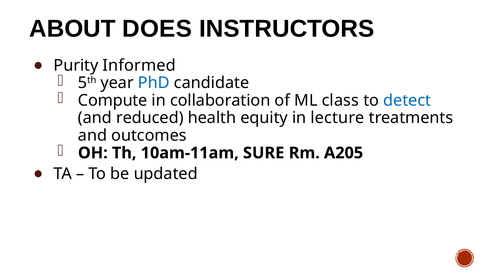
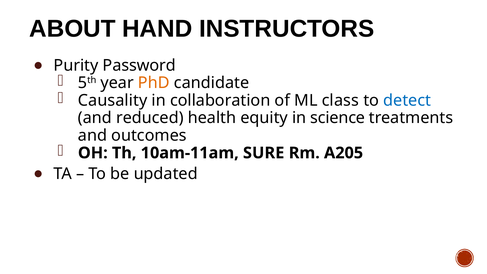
DOES: DOES -> HAND
Informed: Informed -> Password
PhD colour: blue -> orange
Compute: Compute -> Causality
lecture: lecture -> science
